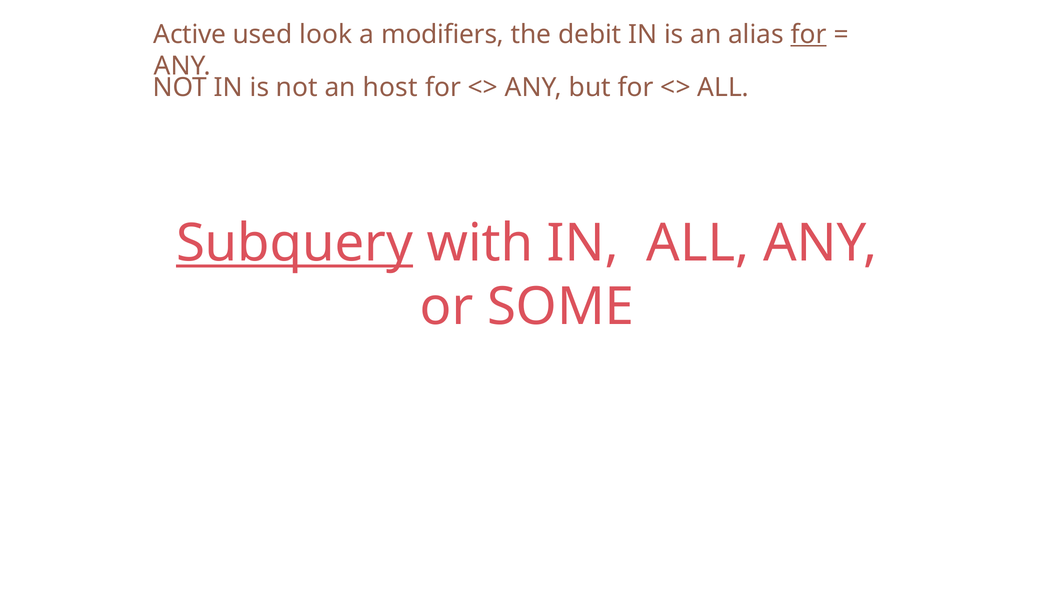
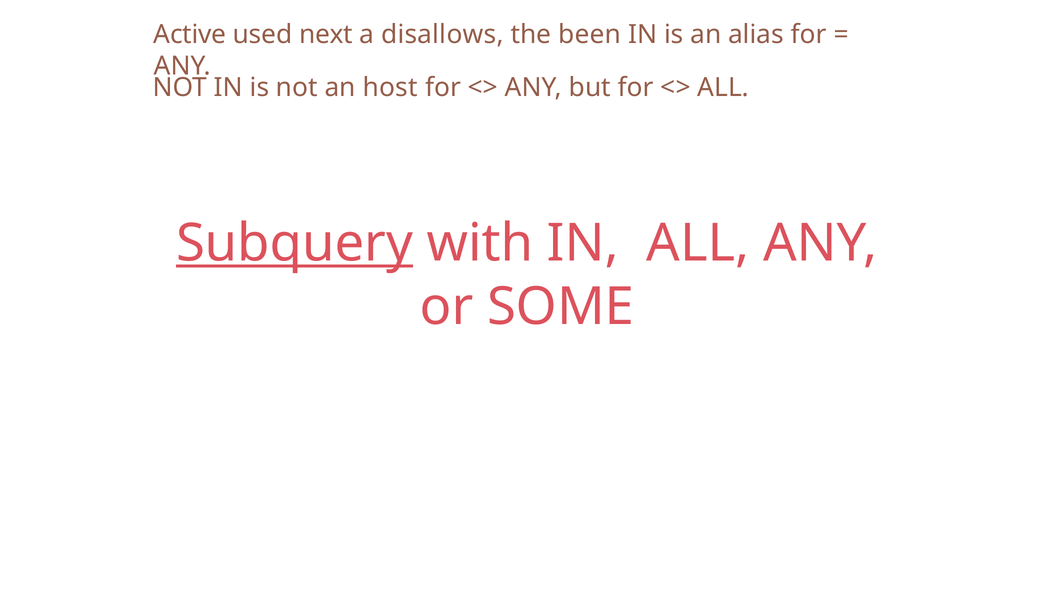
look: look -> next
modifiers: modifiers -> disallows
debit: debit -> been
for at (809, 34) underline: present -> none
